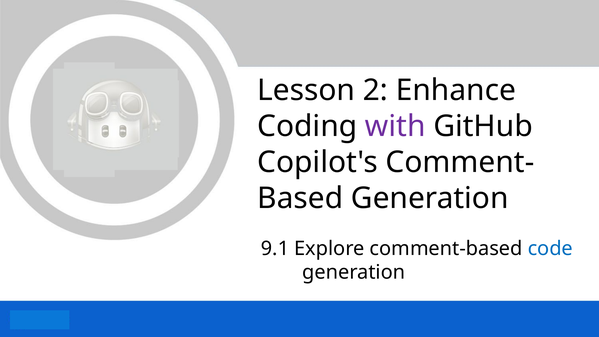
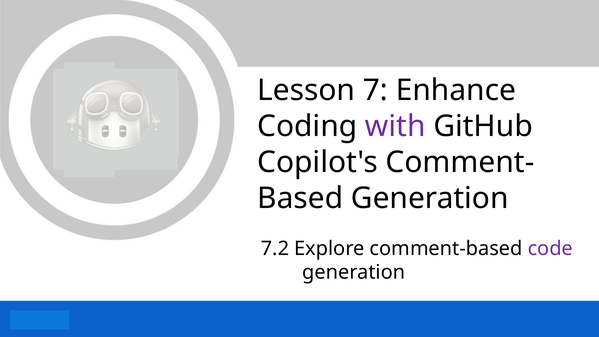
2: 2 -> 7
9.1: 9.1 -> 7.2
code colour: blue -> purple
